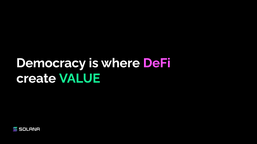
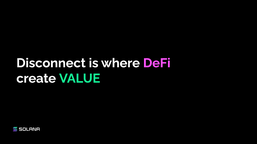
Democracy: Democracy -> Disconnect
